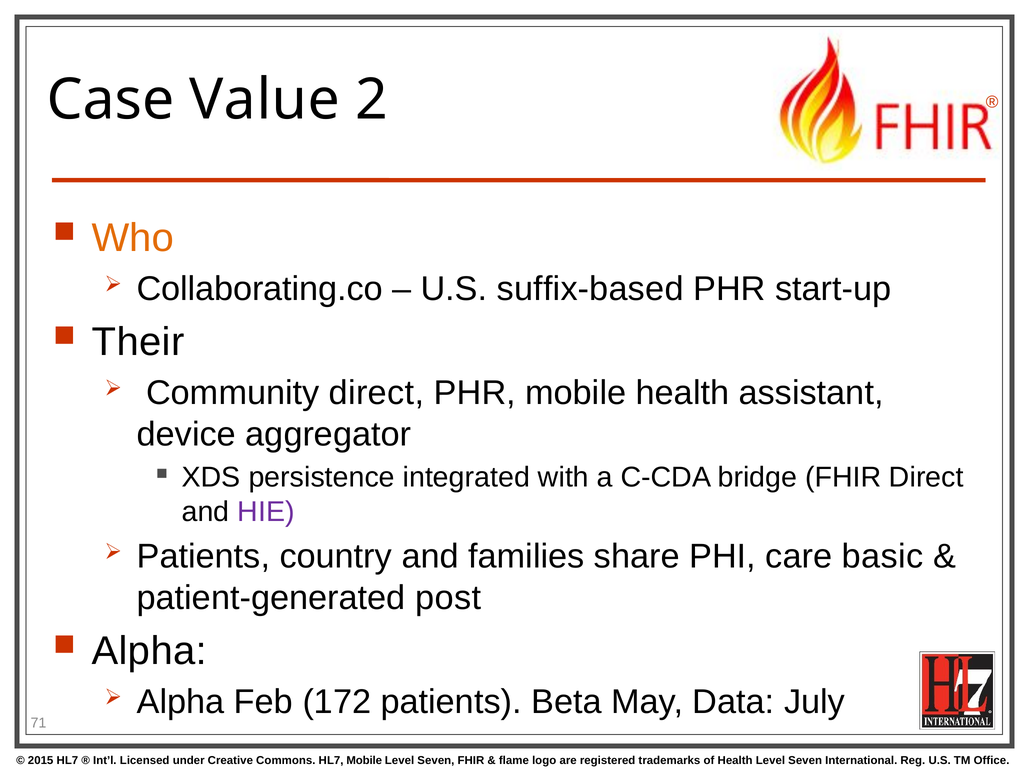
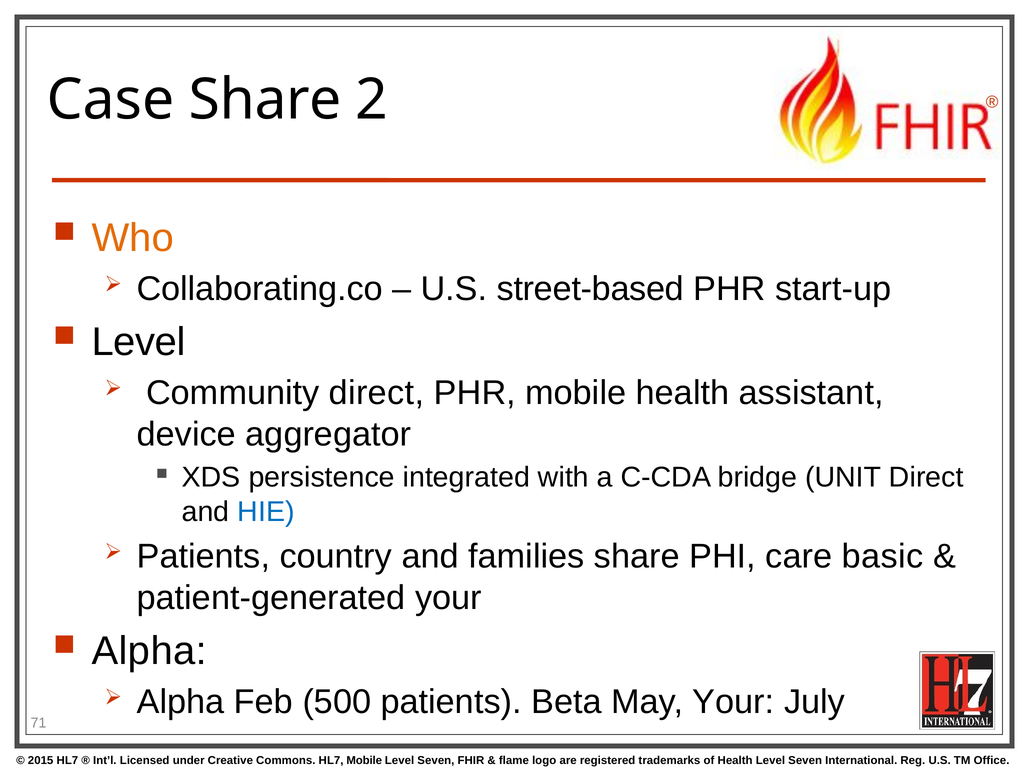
Case Value: Value -> Share
suffix-based: suffix-based -> street-based
Their at (138, 342): Their -> Level
bridge FHIR: FHIR -> UNIT
HIE colour: purple -> blue
patient-generated post: post -> your
172: 172 -> 500
May Data: Data -> Your
